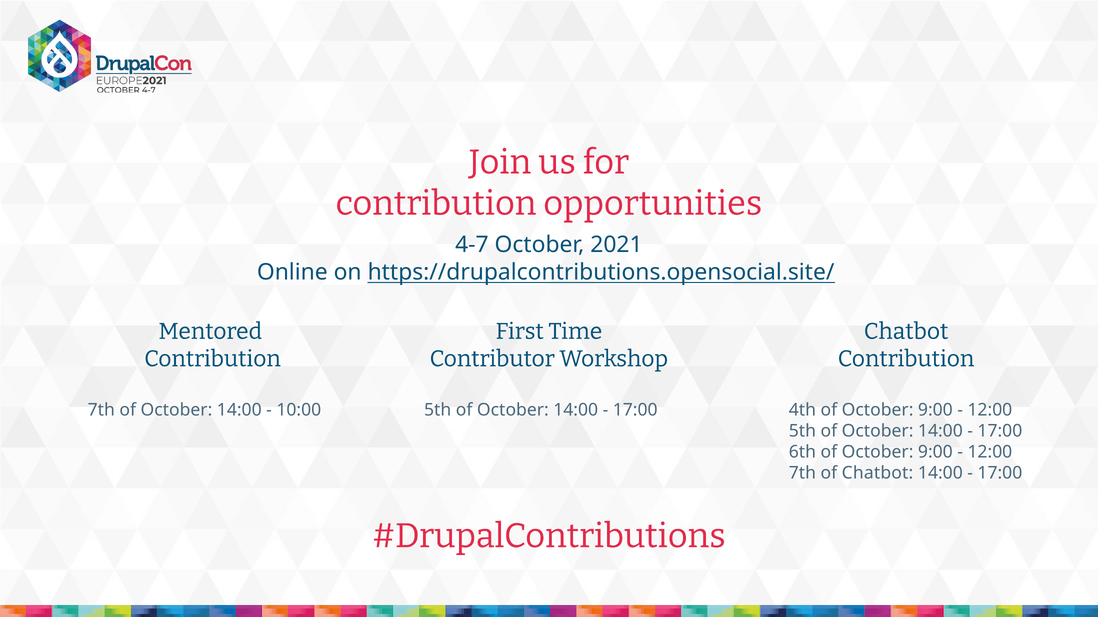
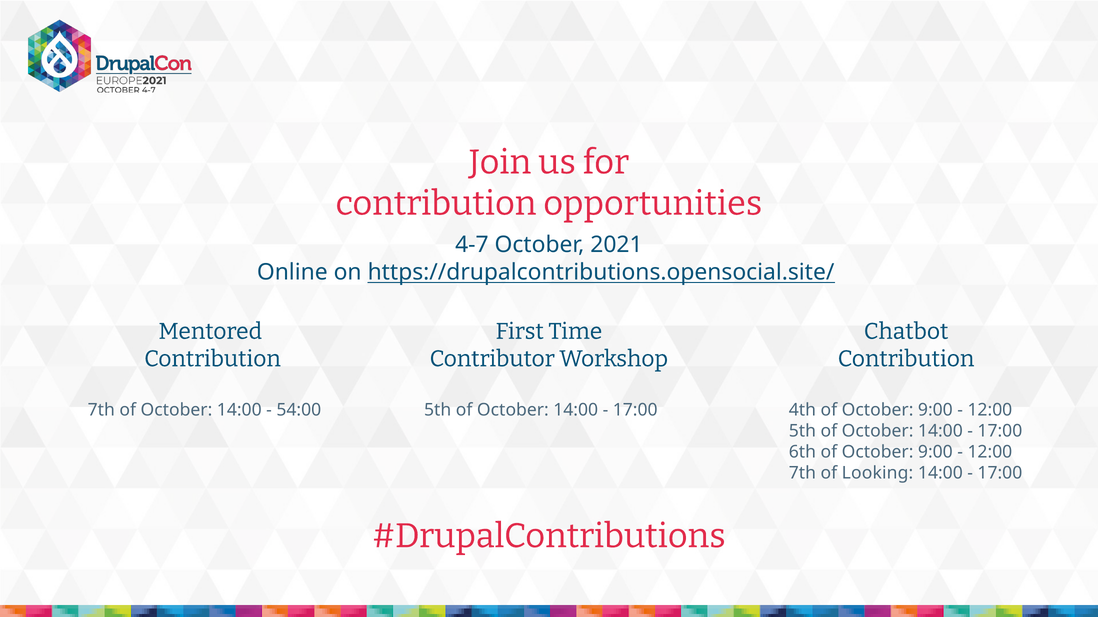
10:00: 10:00 -> 54:00
of Chatbot: Chatbot -> Looking
